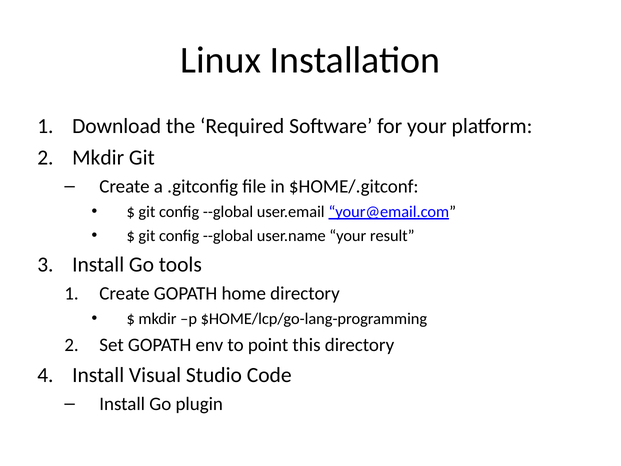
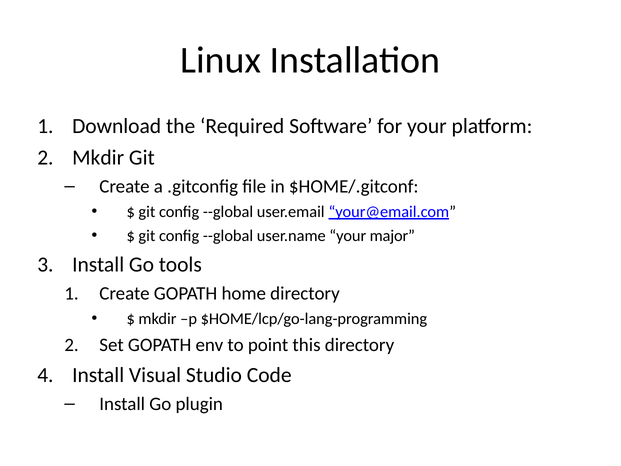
result: result -> major
